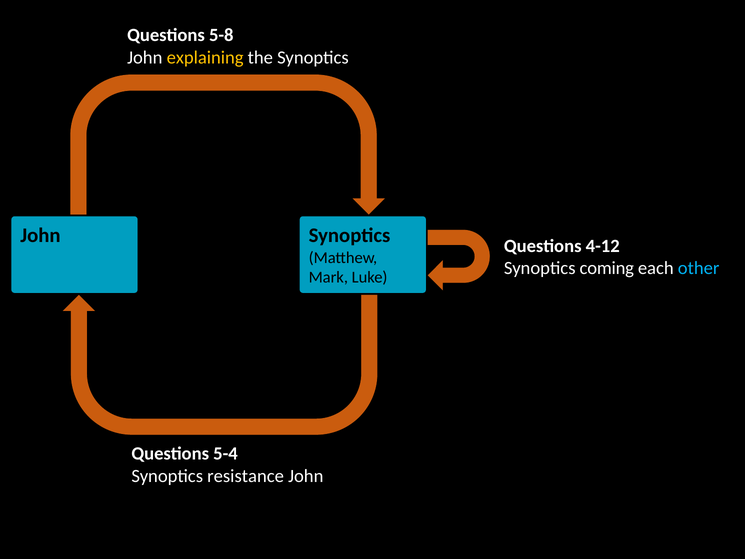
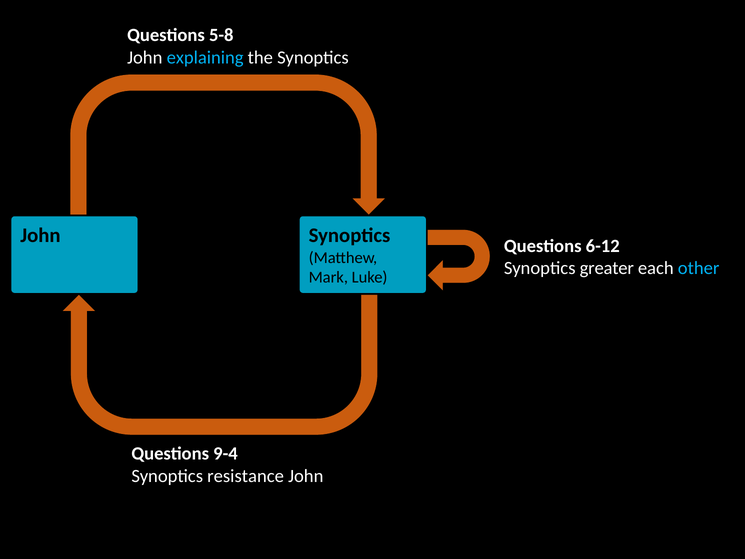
explaining colour: yellow -> light blue
4-12: 4-12 -> 6-12
coming: coming -> greater
5-4: 5-4 -> 9-4
